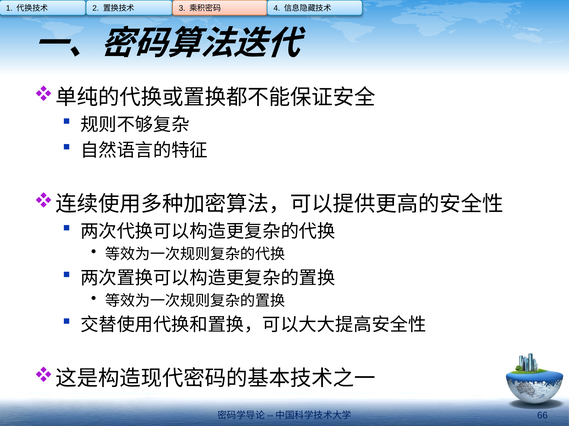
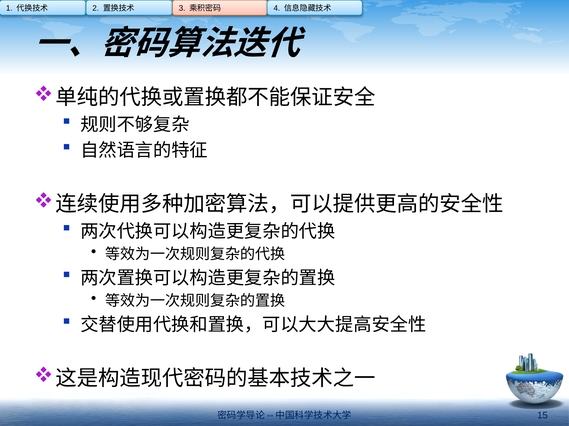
66: 66 -> 15
